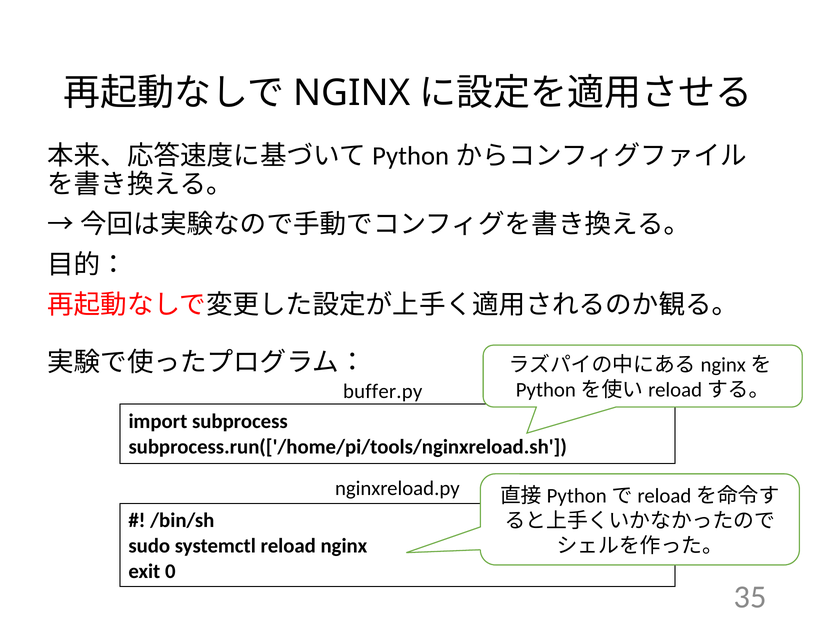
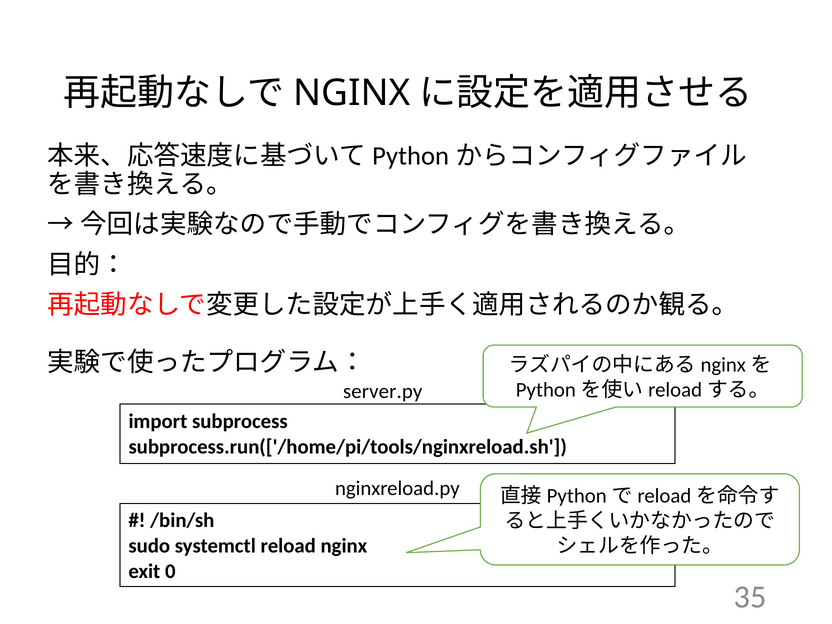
buffer.py: buffer.py -> server.py
